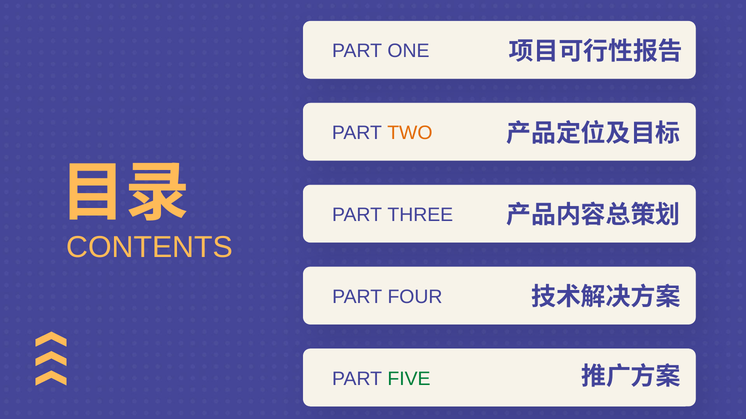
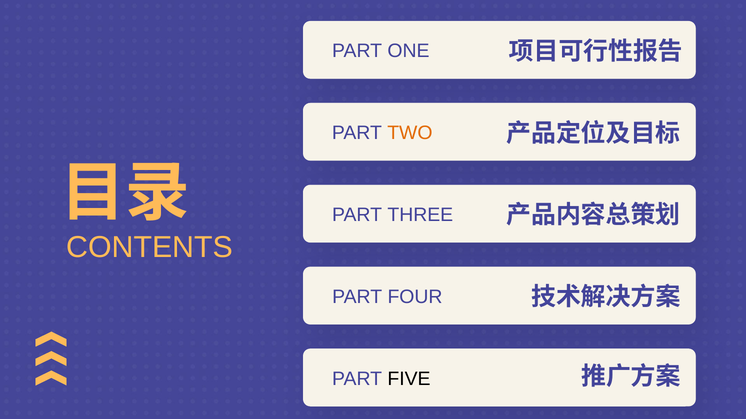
FIVE colour: green -> black
